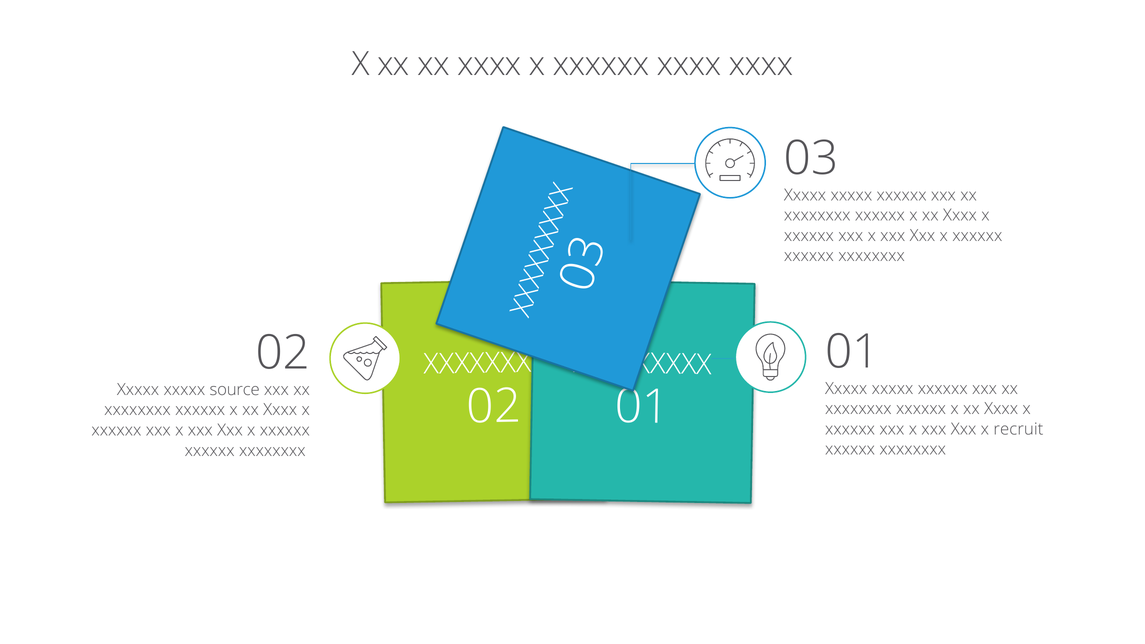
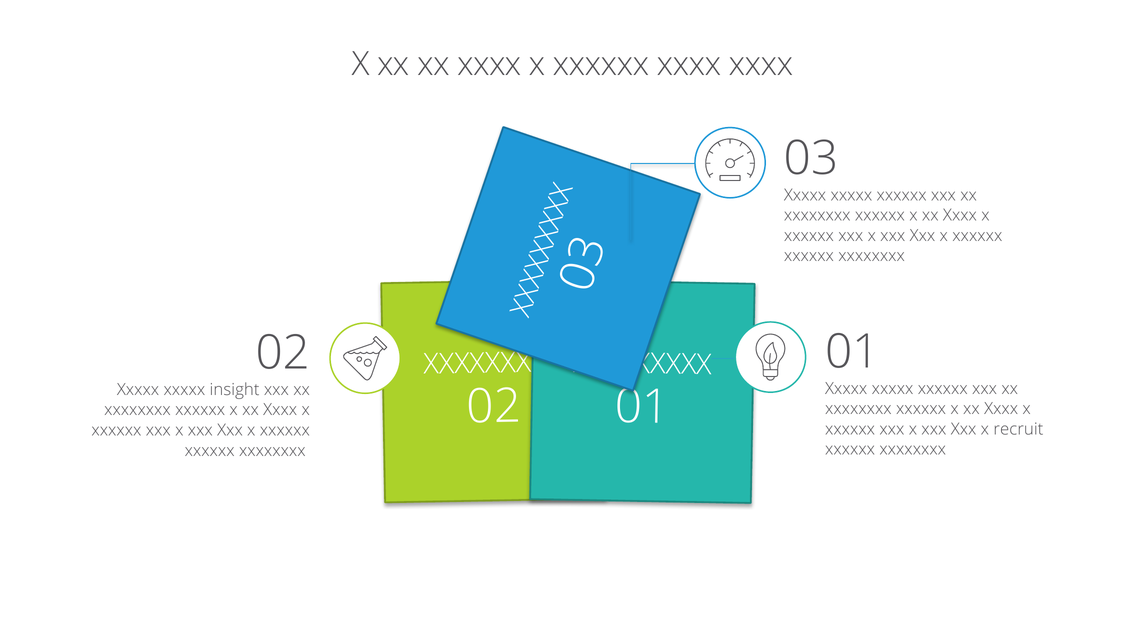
source: source -> insight
